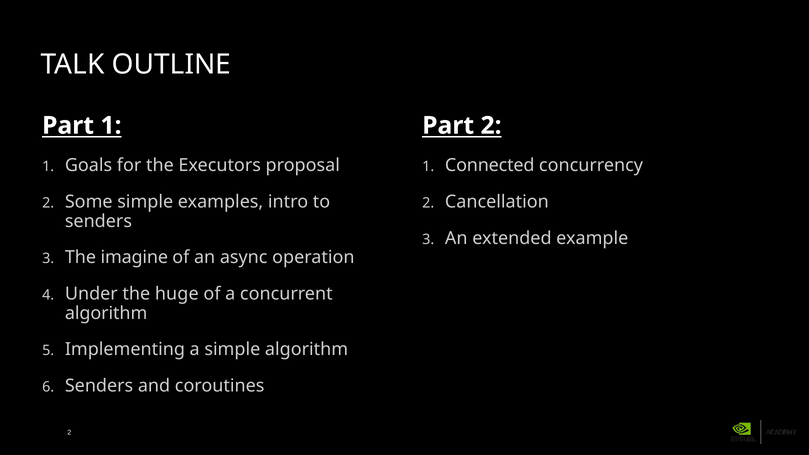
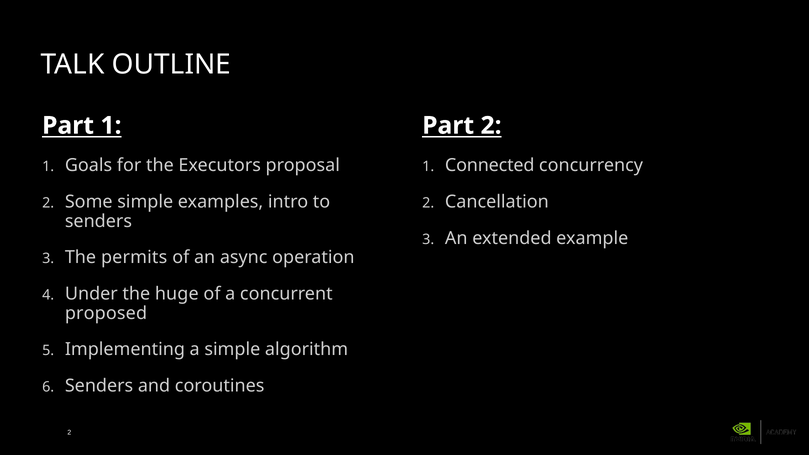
imagine: imagine -> permits
algorithm at (106, 313): algorithm -> proposed
